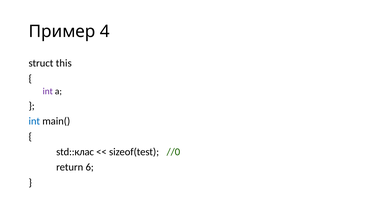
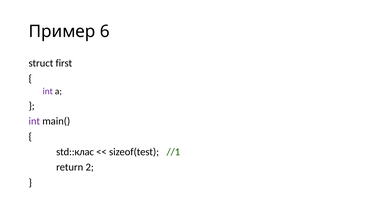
4: 4 -> 6
this: this -> first
int at (34, 121) colour: blue -> purple
//0: //0 -> //1
6: 6 -> 2
